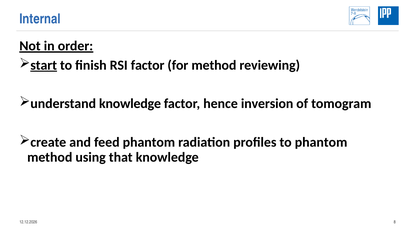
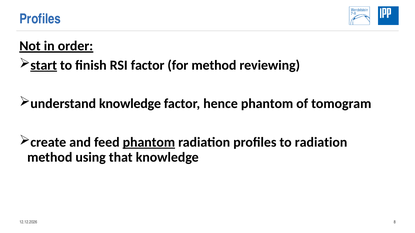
Internal at (40, 19): Internal -> Profiles
hence inversion: inversion -> phantom
phantom at (149, 142) underline: none -> present
to phantom: phantom -> radiation
